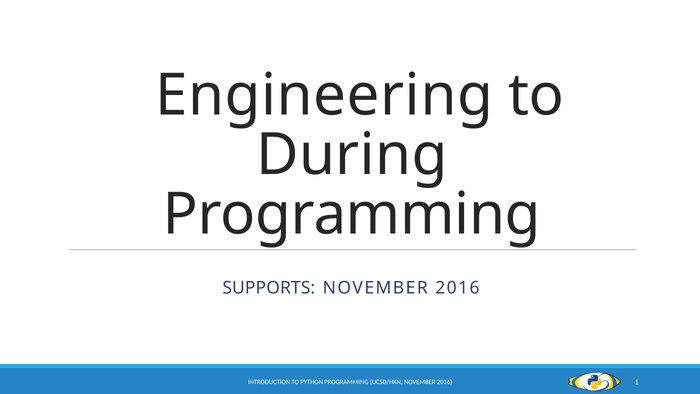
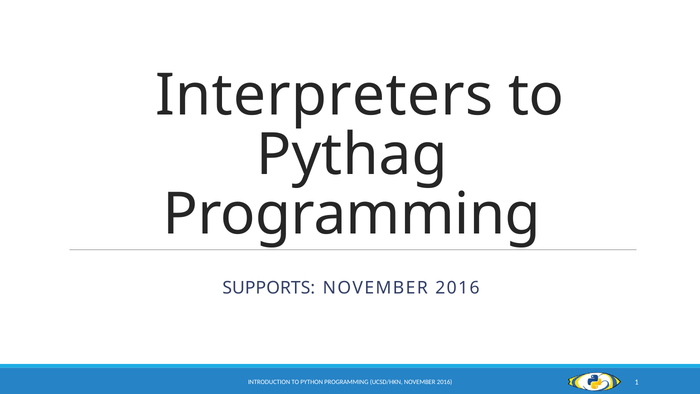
Engineering: Engineering -> Interpreters
During: During -> Pythag
